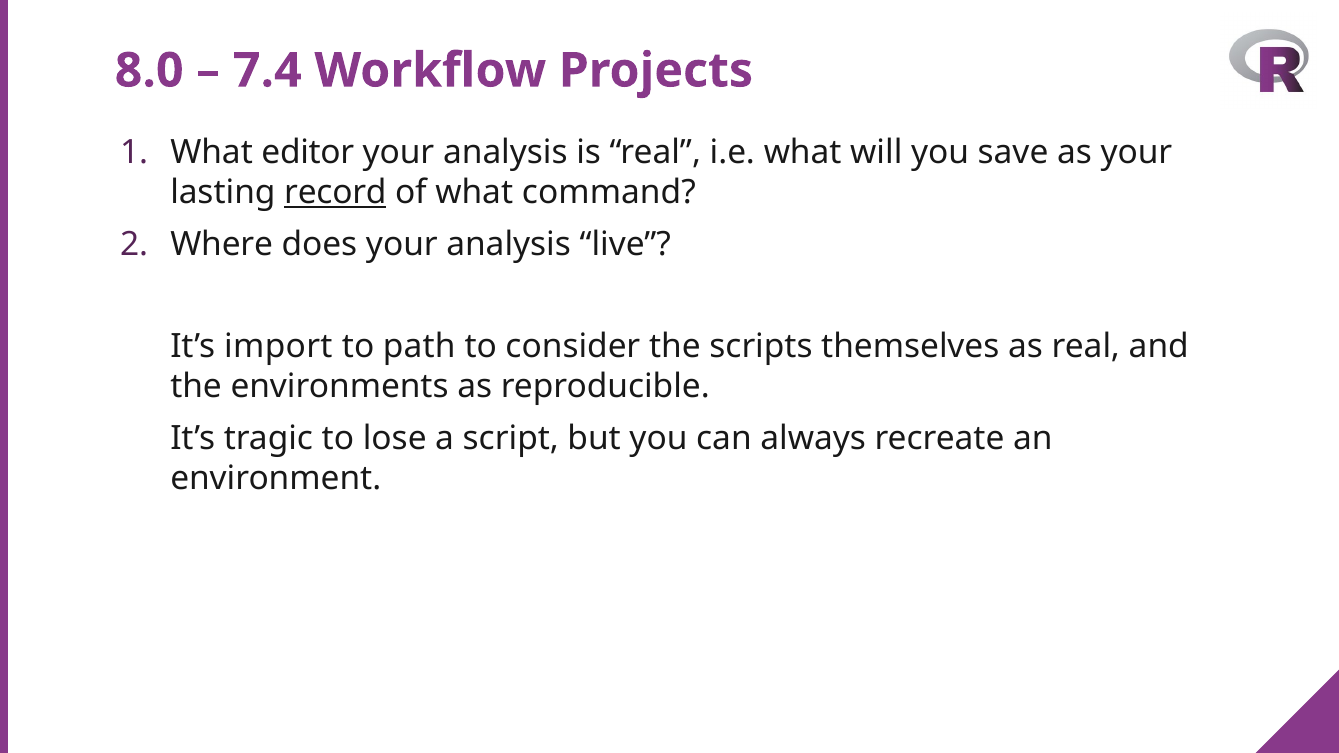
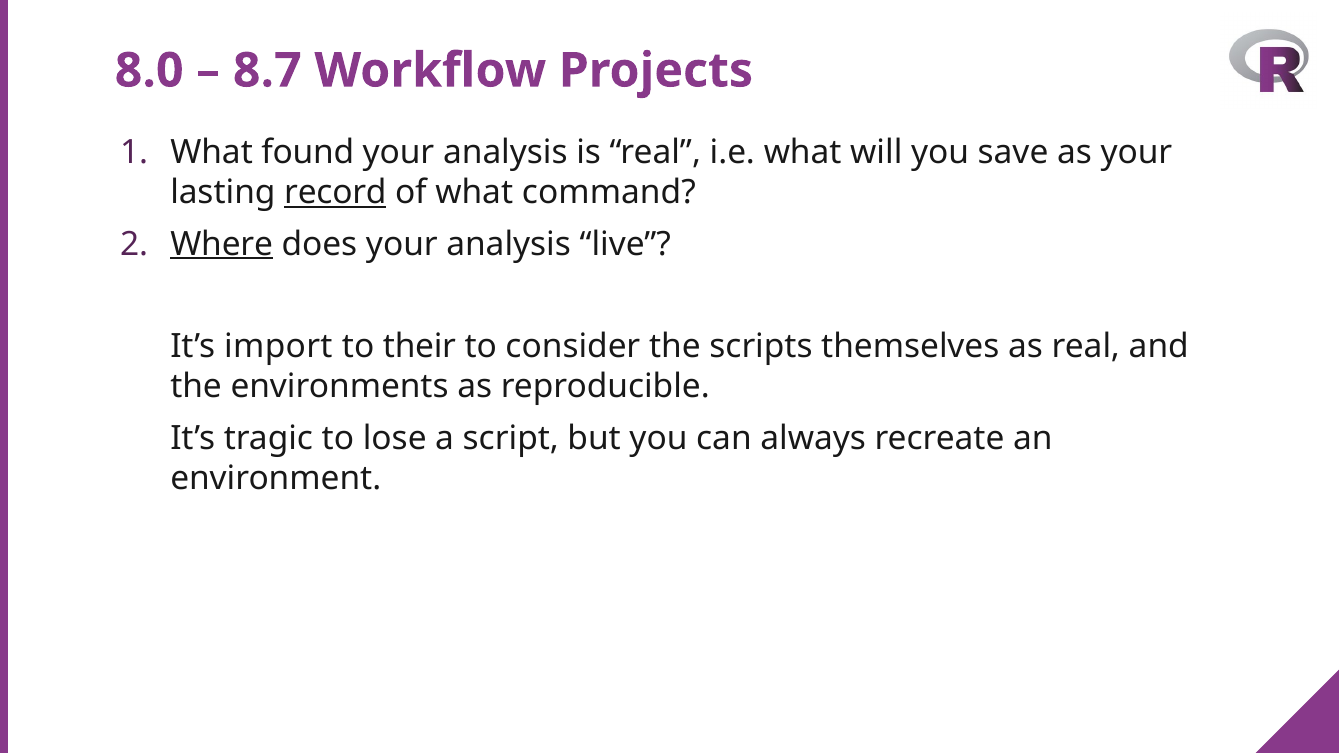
7.4: 7.4 -> 8.7
editor: editor -> found
Where underline: none -> present
path: path -> their
